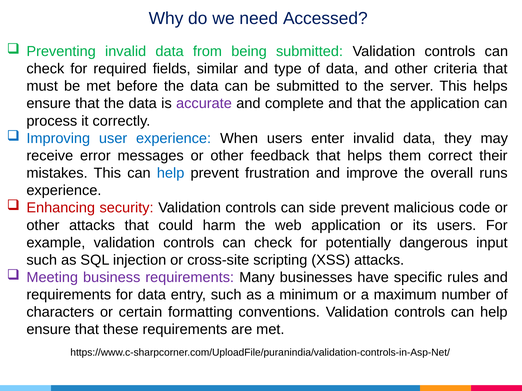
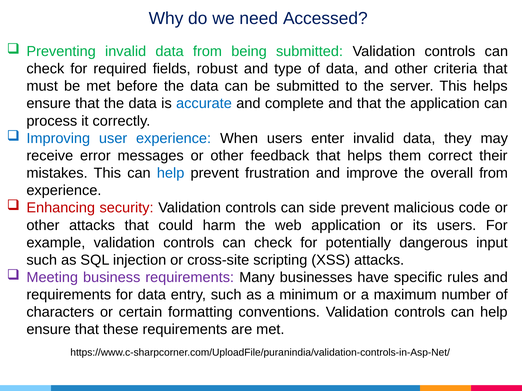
similar: similar -> robust
accurate colour: purple -> blue
overall runs: runs -> from
